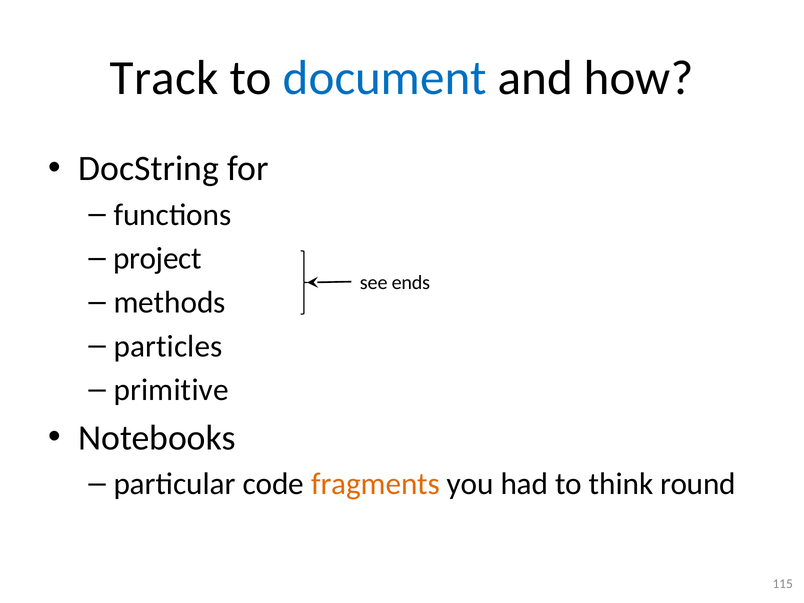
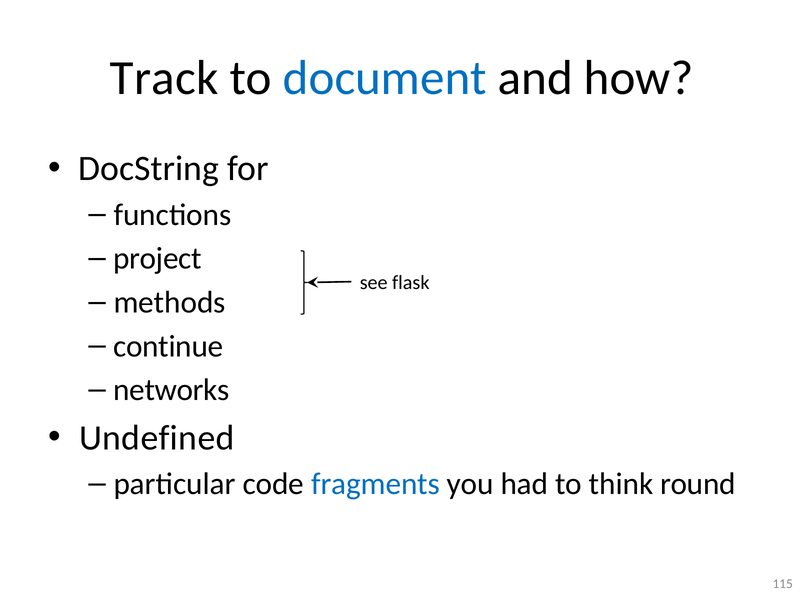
ends: ends -> flask
particles: particles -> continue
primitive: primitive -> networks
Notebooks: Notebooks -> Undefined
fragments colour: orange -> blue
